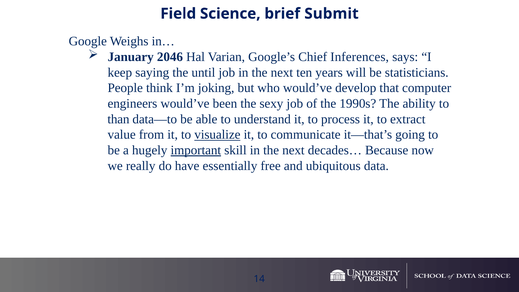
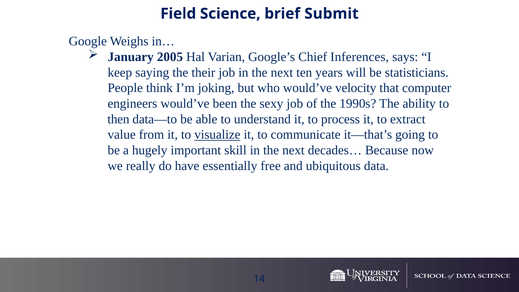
2046: 2046 -> 2005
until: until -> their
develop: develop -> velocity
than: than -> then
important underline: present -> none
